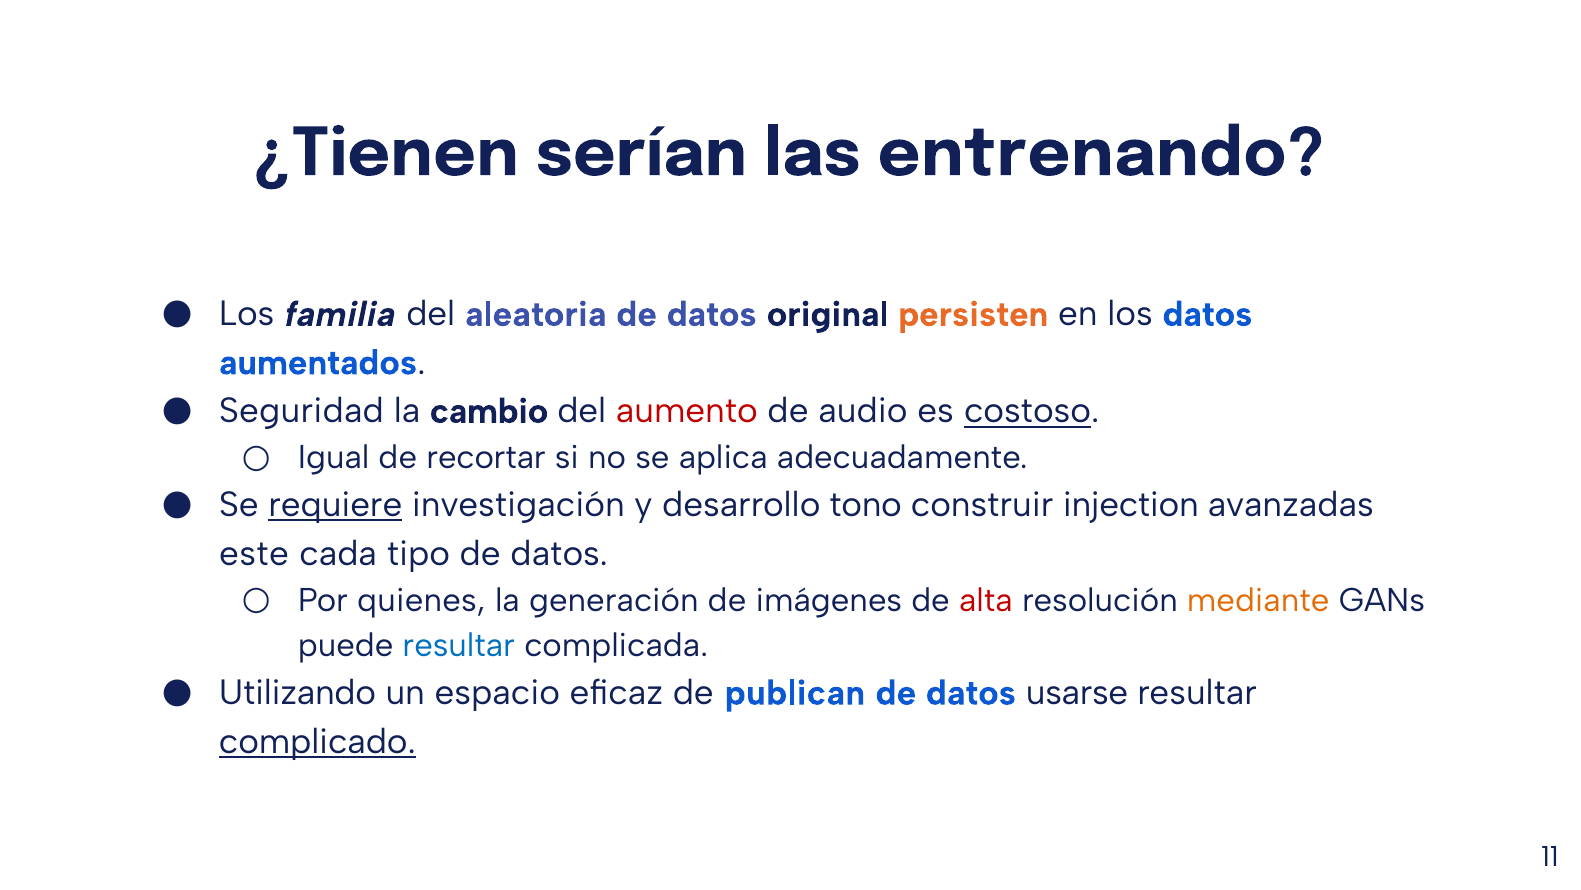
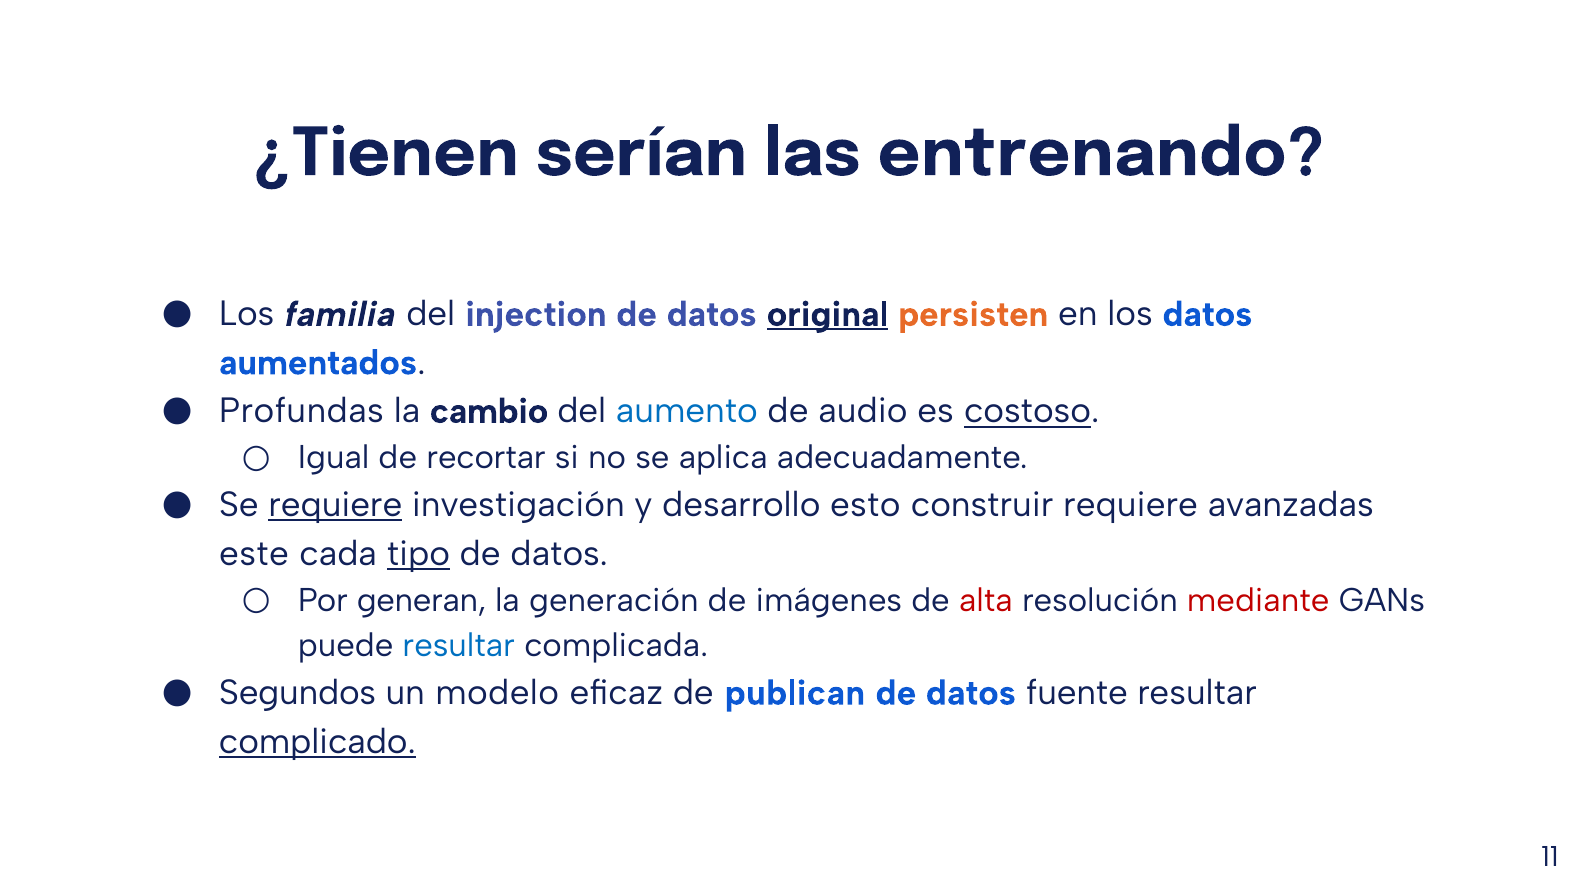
aleatoria: aleatoria -> injection
original underline: none -> present
Seguridad: Seguridad -> Profundas
aumento colour: red -> blue
tono: tono -> esto
construir injection: injection -> requiere
tipo underline: none -> present
quienes: quienes -> generan
mediante colour: orange -> red
Utilizando: Utilizando -> Segundos
espacio: espacio -> modelo
usarse: usarse -> fuente
